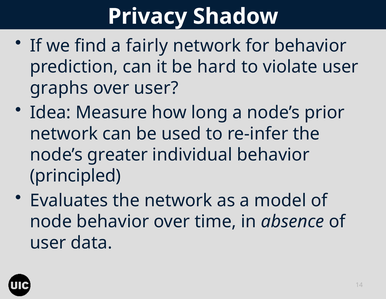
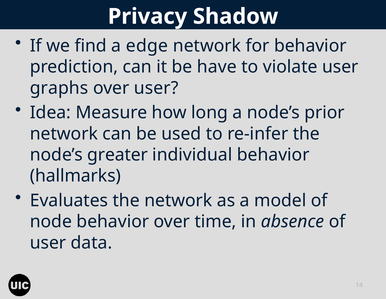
fairly: fairly -> edge
hard: hard -> have
principled: principled -> hallmarks
